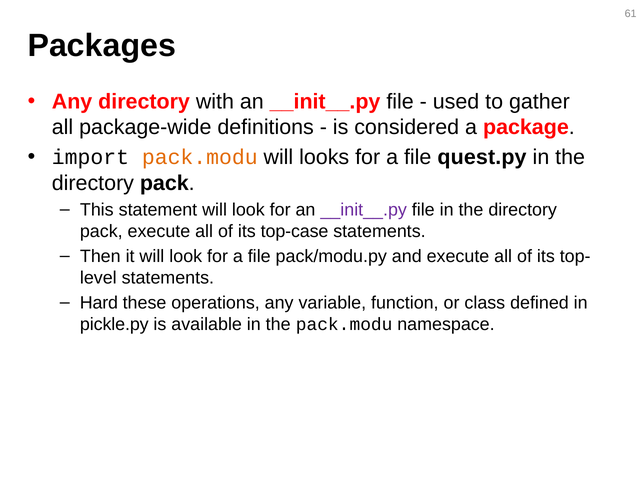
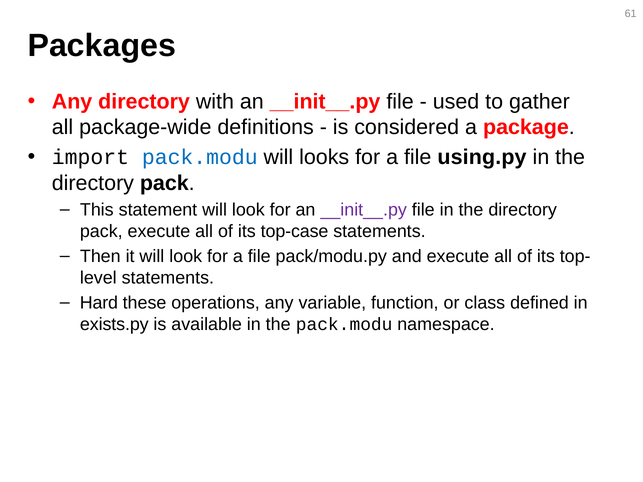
pack.modu at (200, 157) colour: orange -> blue
quest.py: quest.py -> using.py
pickle.py: pickle.py -> exists.py
